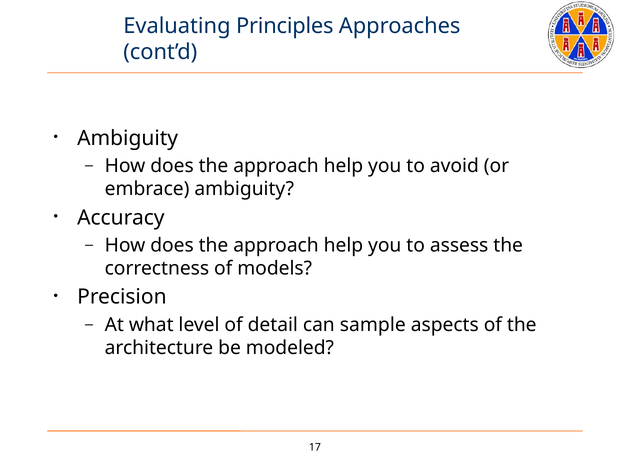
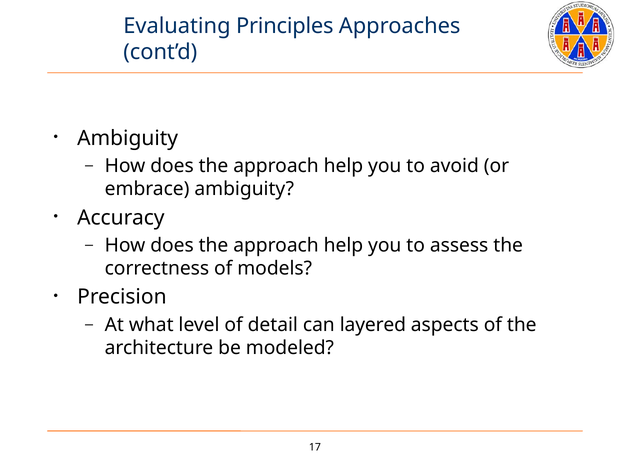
sample: sample -> layered
